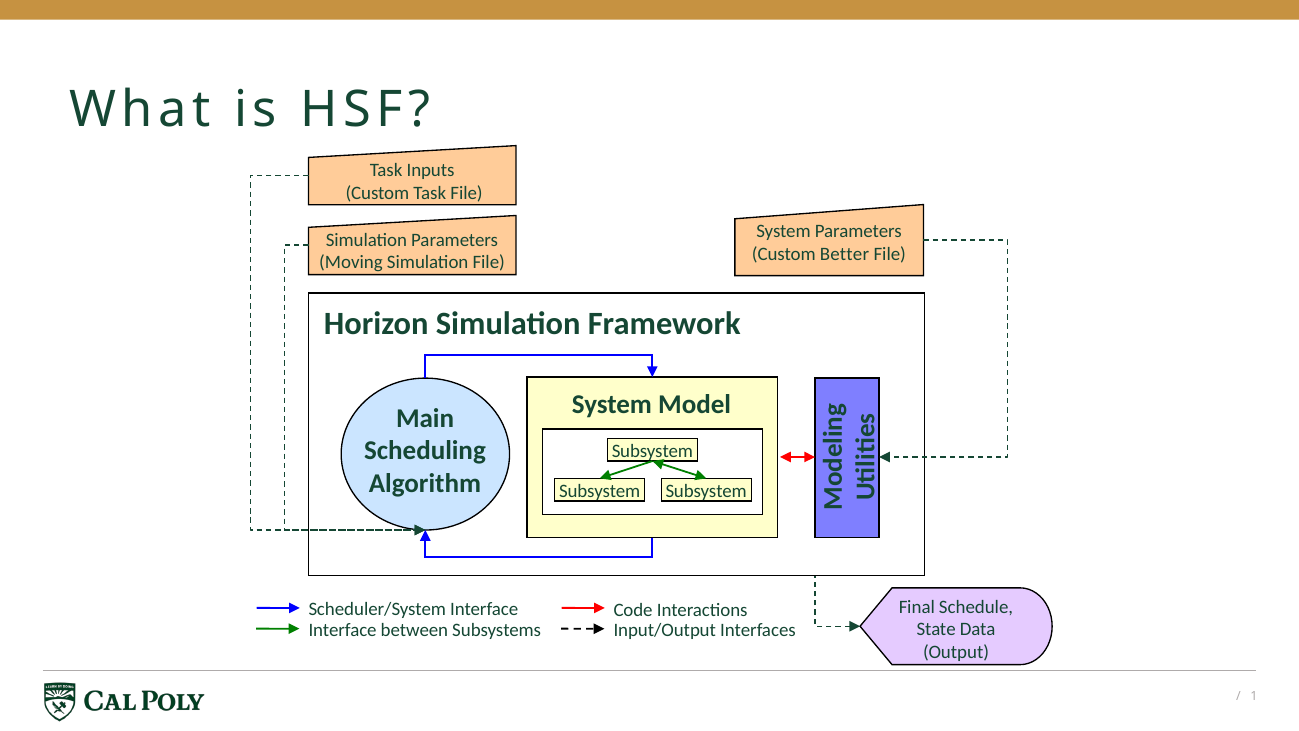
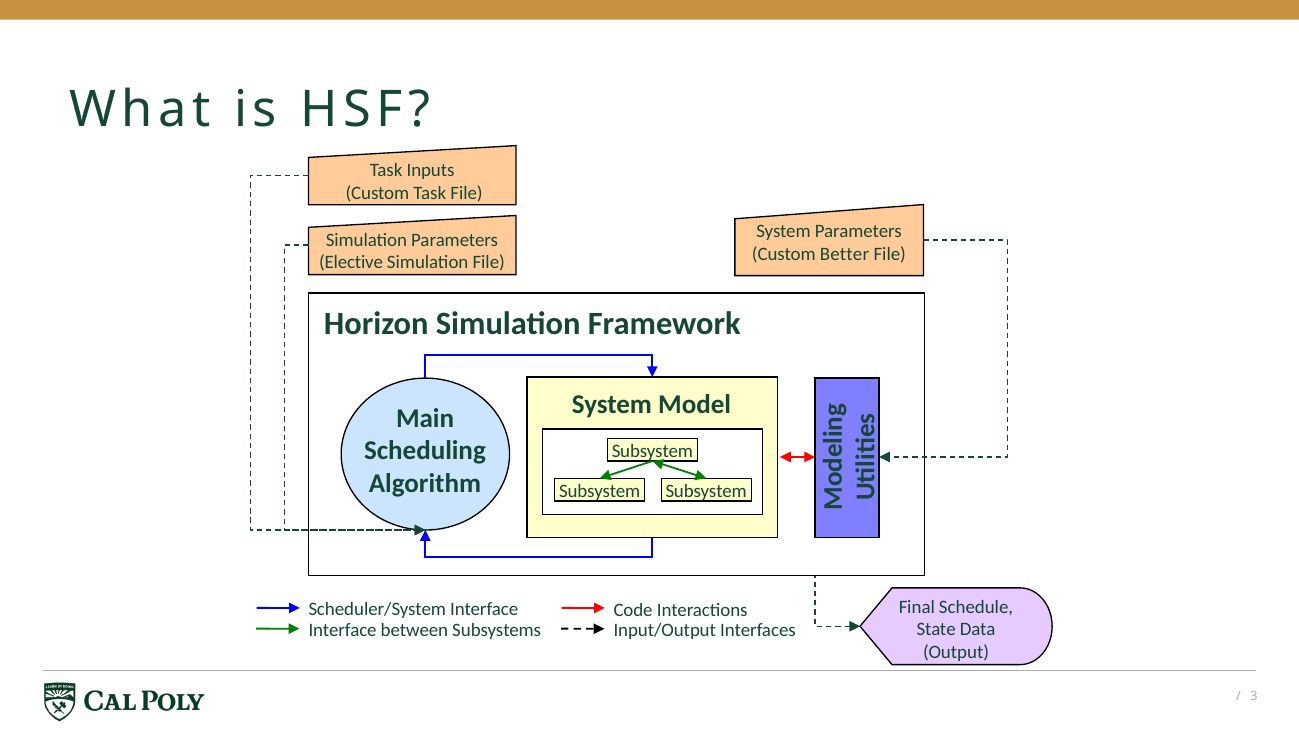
Moving: Moving -> Elective
1: 1 -> 3
